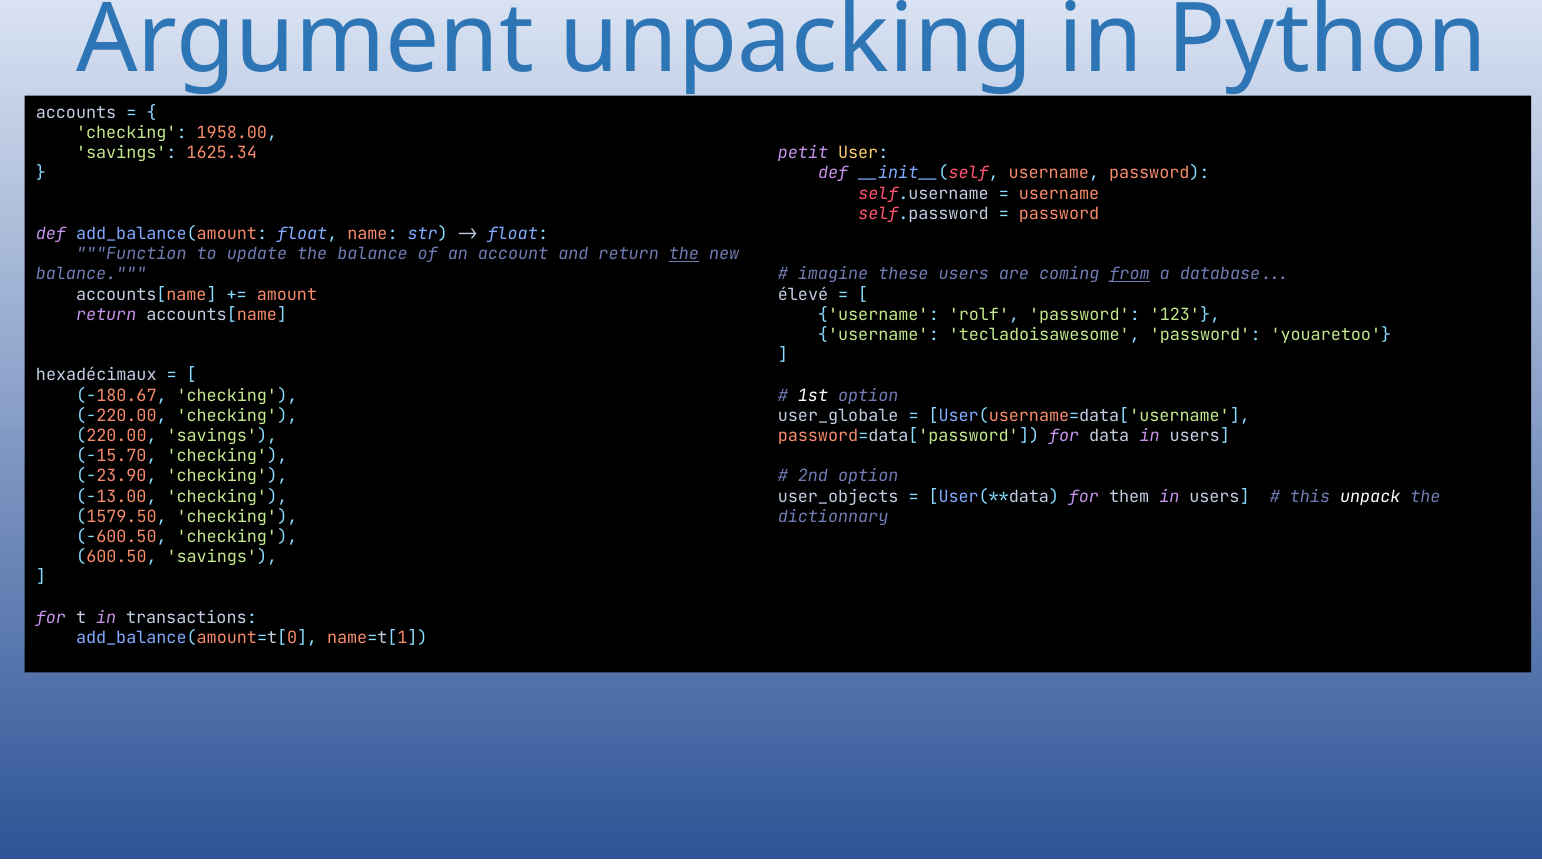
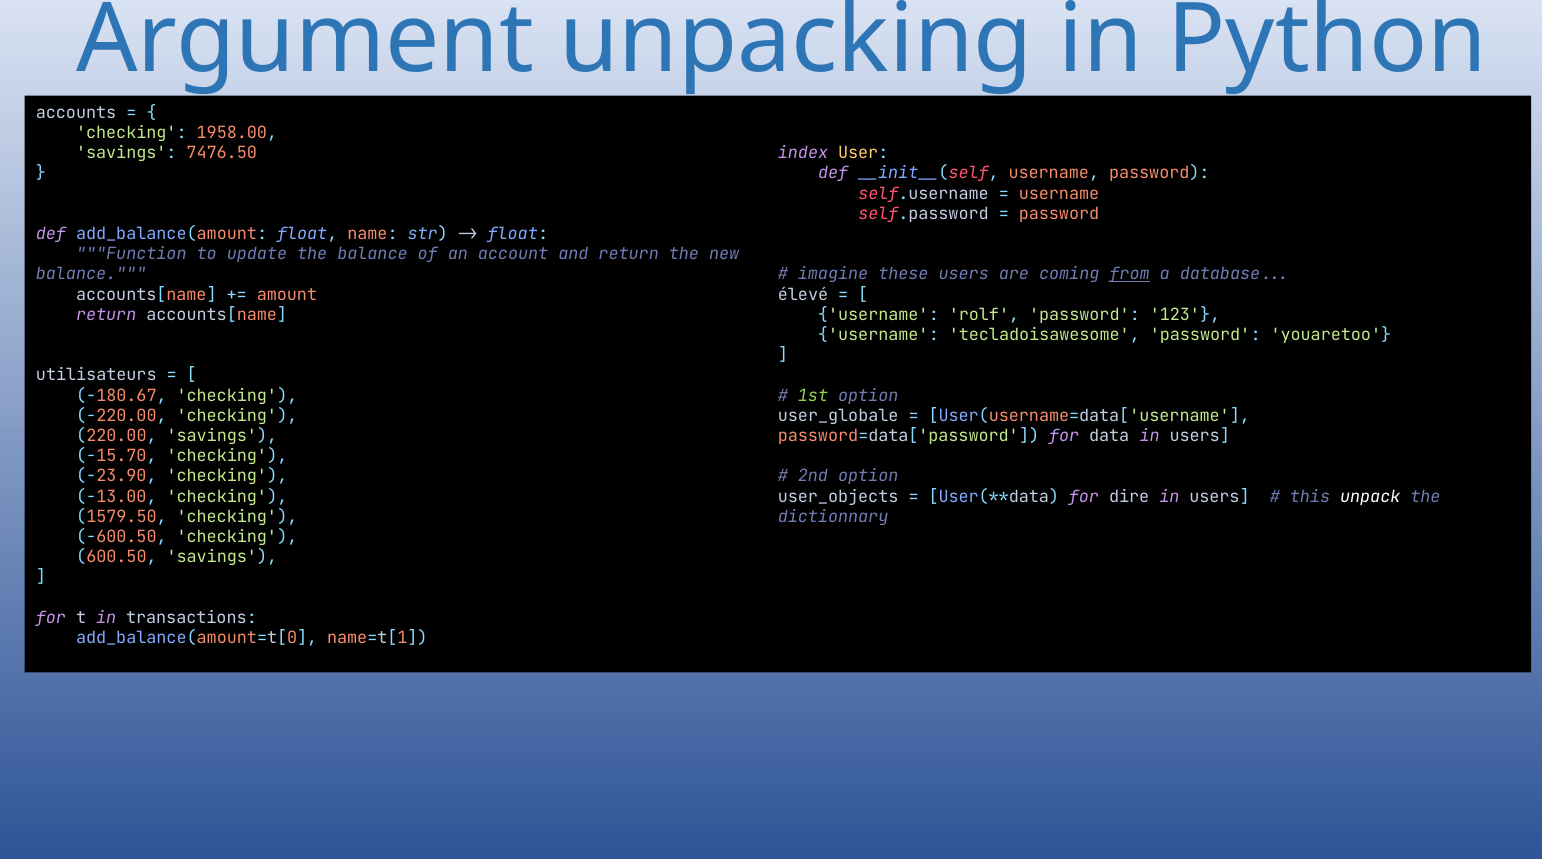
1625.34: 1625.34 -> 7476.50
petit: petit -> index
the at (684, 254) underline: present -> none
hexadécimaux: hexadécimaux -> utilisateurs
1st colour: white -> light green
them: them -> dire
